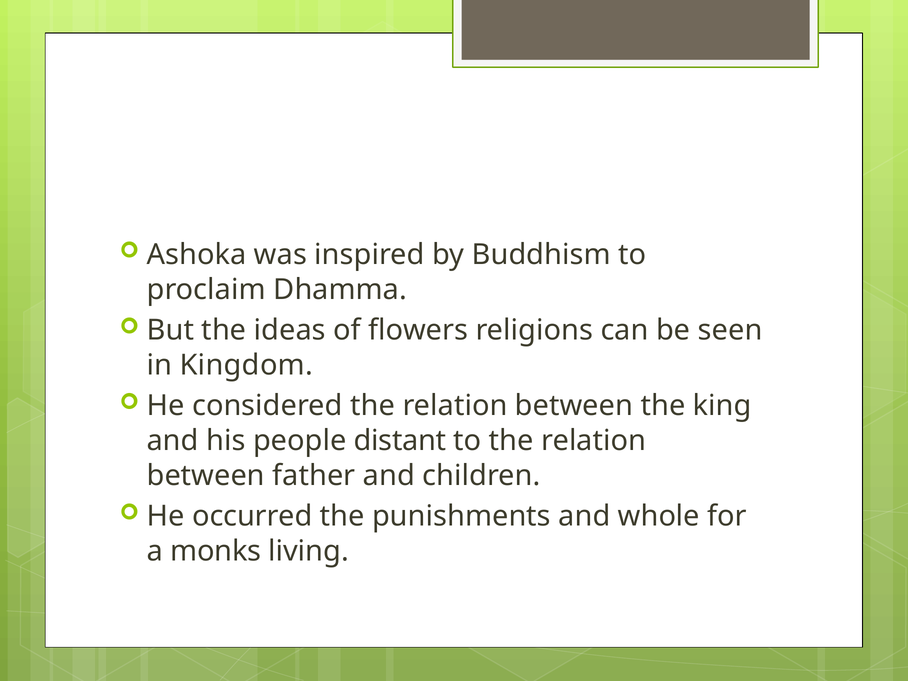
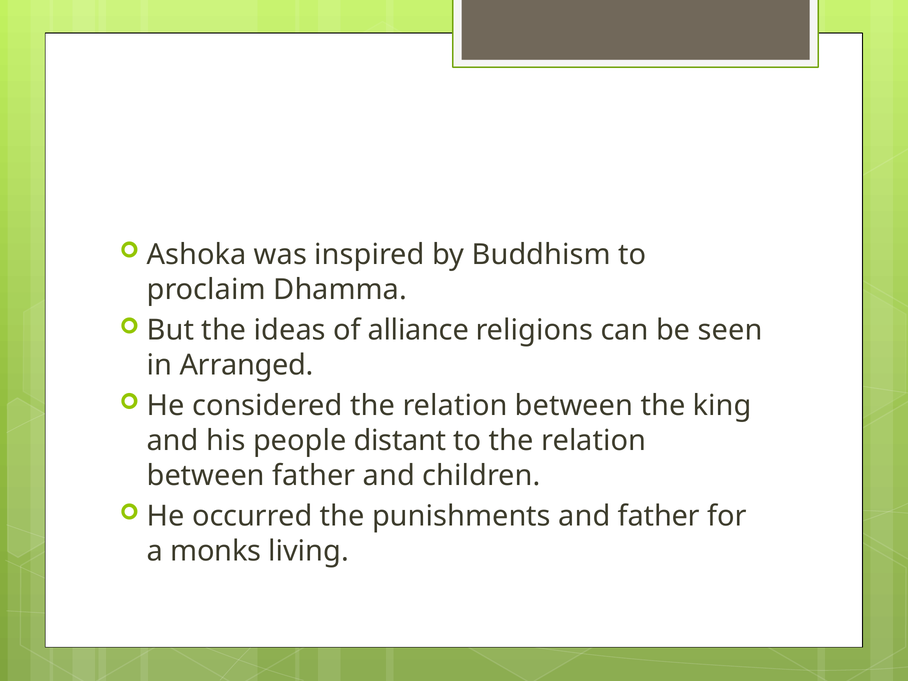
flowers: flowers -> alliance
Kingdom: Kingdom -> Arranged
and whole: whole -> father
